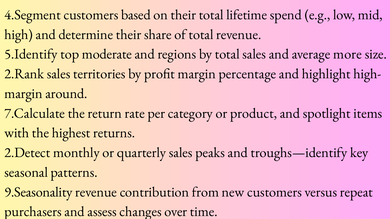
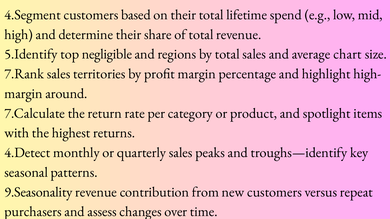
moderate: moderate -> negligible
more: more -> chart
2.Rank: 2.Rank -> 7.Rank
2.Detect: 2.Detect -> 4.Detect
